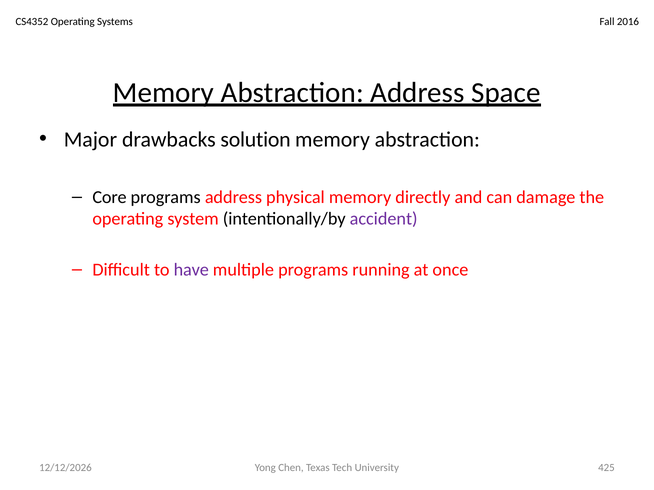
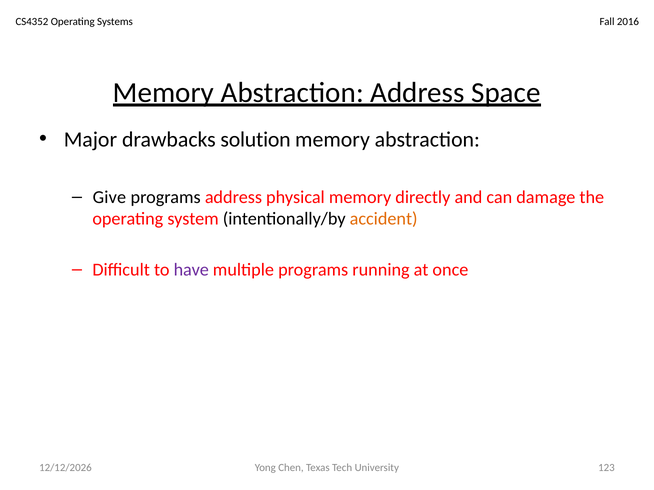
Core: Core -> Give
accident colour: purple -> orange
425: 425 -> 123
